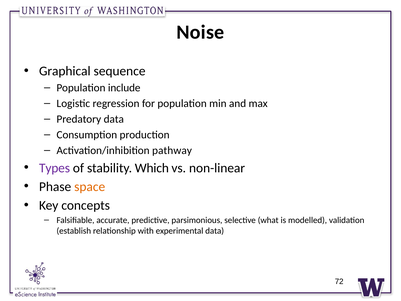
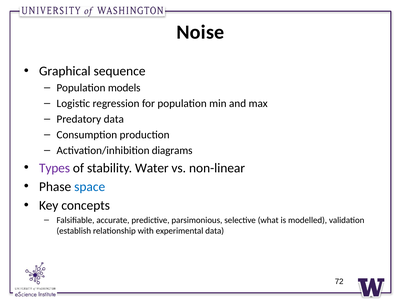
include: include -> models
pathway: pathway -> diagrams
Which: Which -> Water
space colour: orange -> blue
